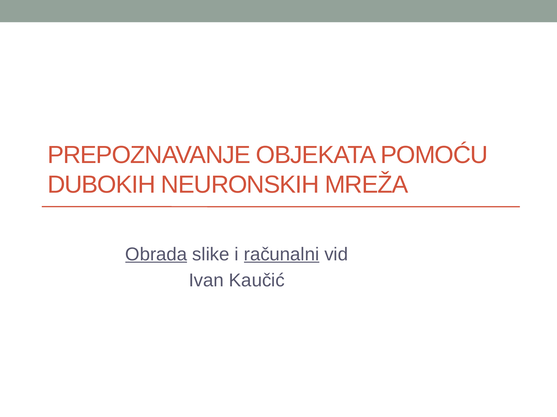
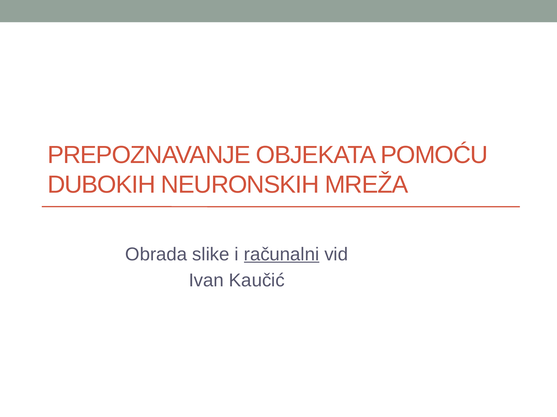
Obrada underline: present -> none
